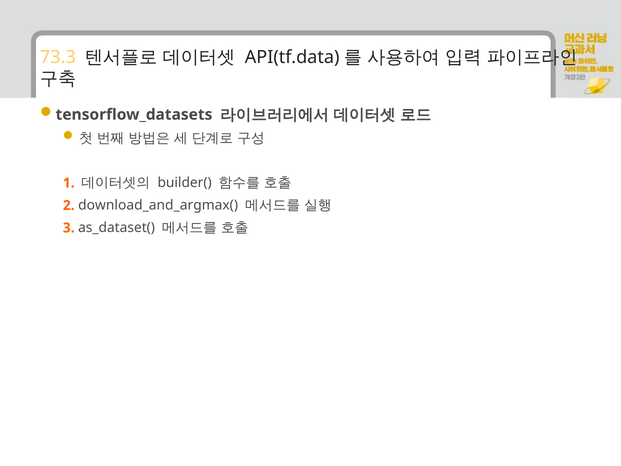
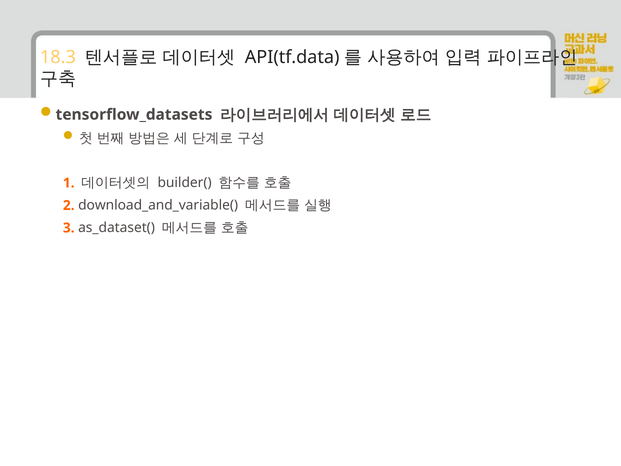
73.3: 73.3 -> 18.3
download_and_argmax(: download_and_argmax( -> download_and_variable(
